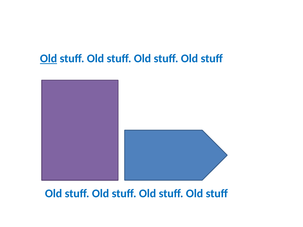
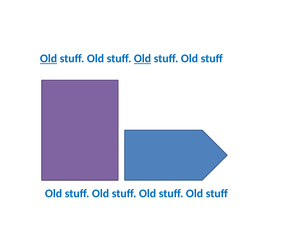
Old at (142, 59) underline: none -> present
